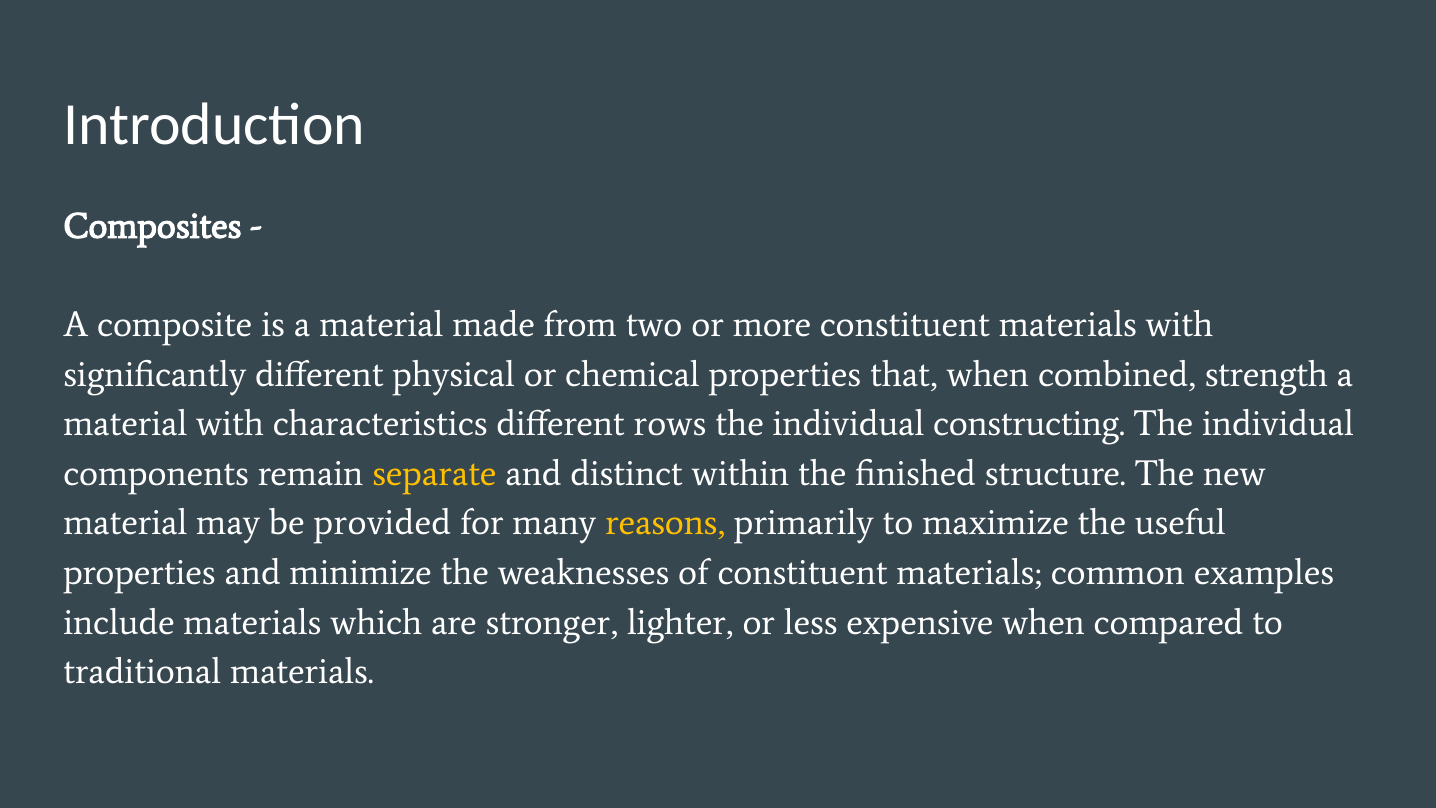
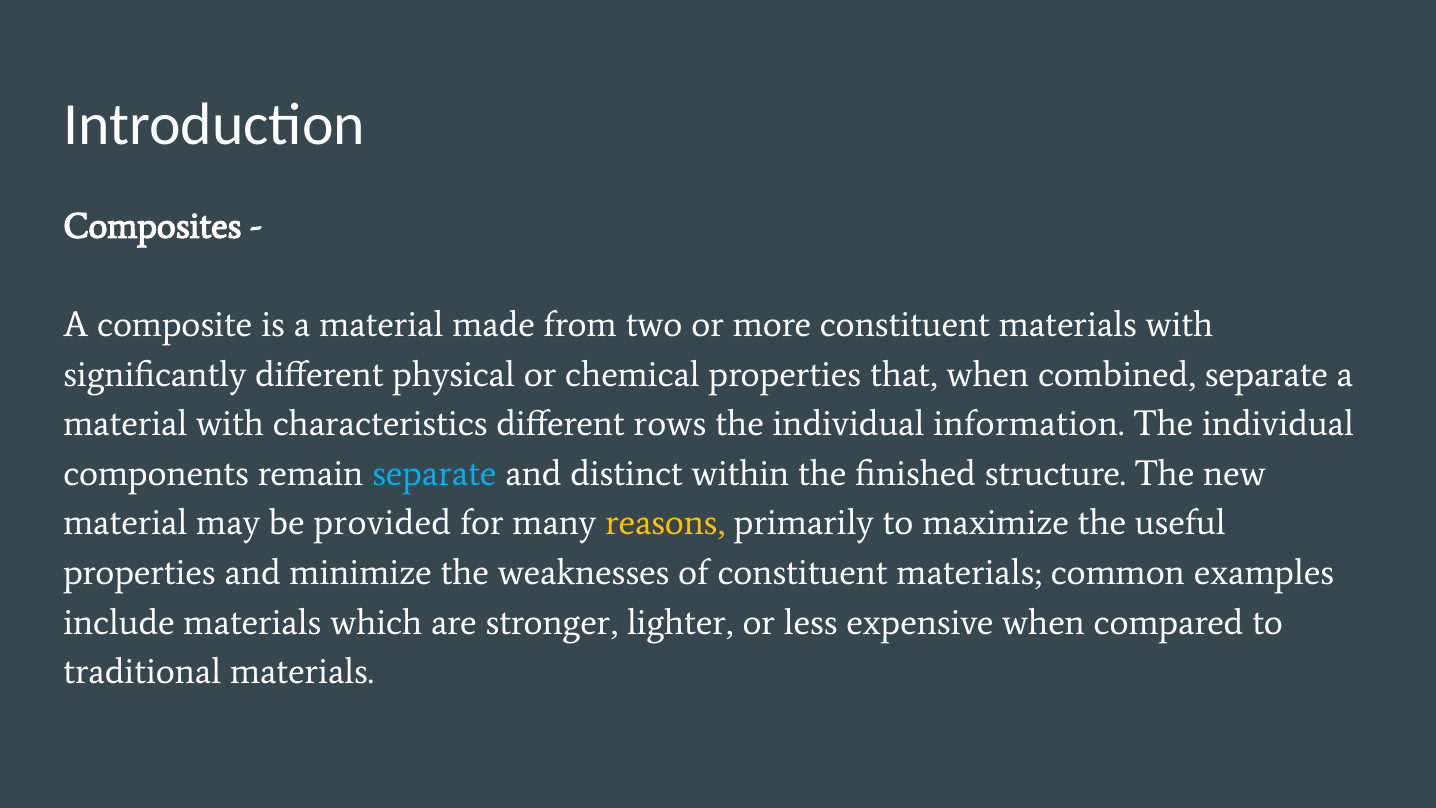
combined strength: strength -> separate
constructing: constructing -> information
separate at (434, 473) colour: yellow -> light blue
